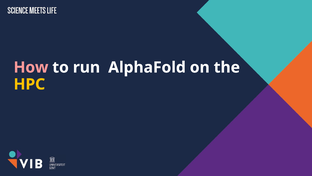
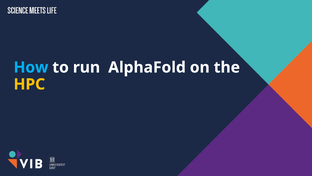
How colour: pink -> light blue
